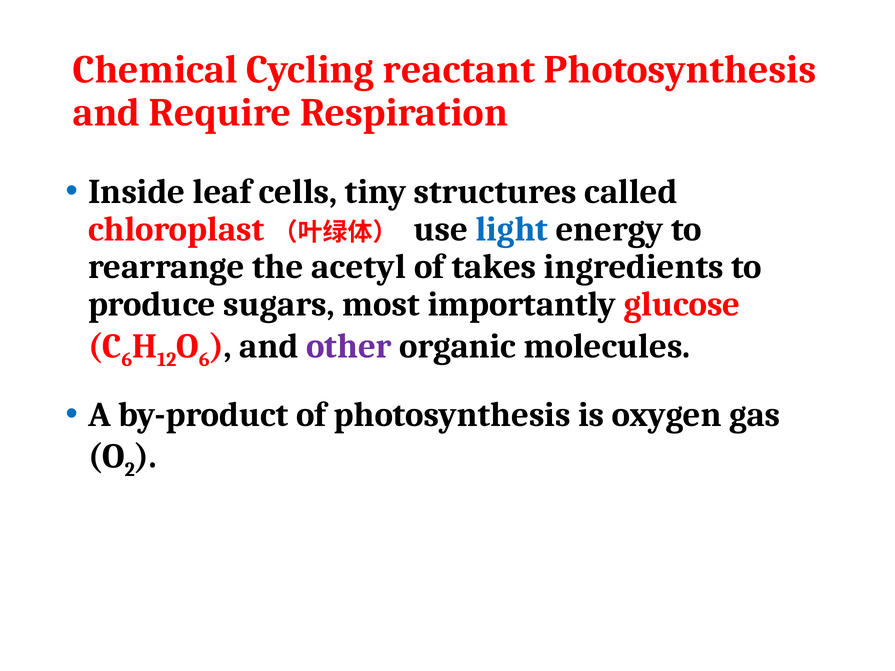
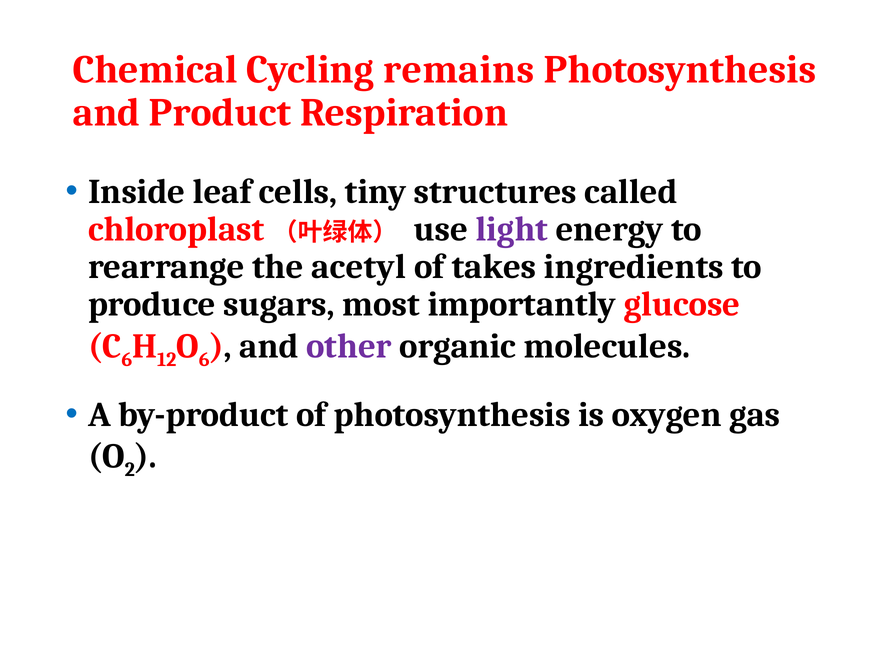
reactant: reactant -> remains
Require: Require -> Product
light colour: blue -> purple
